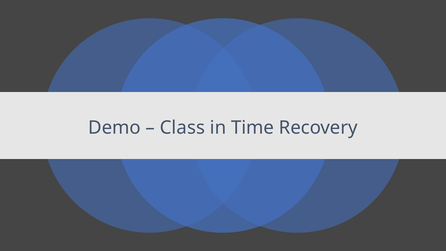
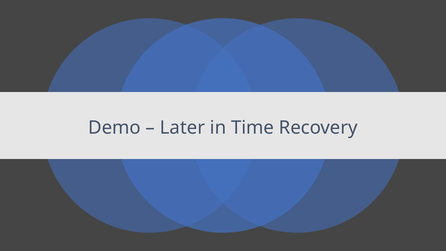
Class: Class -> Later
